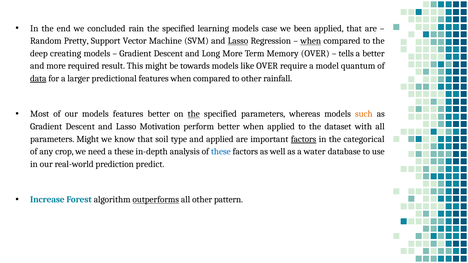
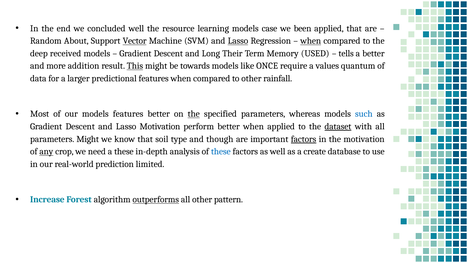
concluded rain: rain -> well
specified at (178, 28): specified -> resource
Pretty: Pretty -> About
Vector underline: none -> present
creating: creating -> received
Long More: More -> Their
Memory OVER: OVER -> USED
required: required -> addition
This underline: none -> present
like OVER: OVER -> ONCE
model: model -> values
data underline: present -> none
such colour: orange -> blue
dataset underline: none -> present
and applied: applied -> though
the categorical: categorical -> motivation
any underline: none -> present
water: water -> create
predict: predict -> limited
